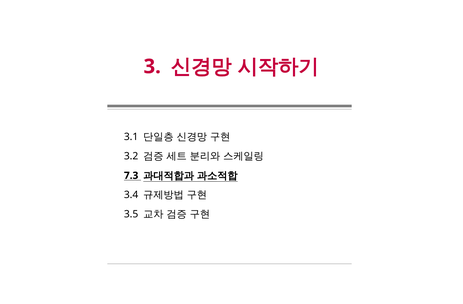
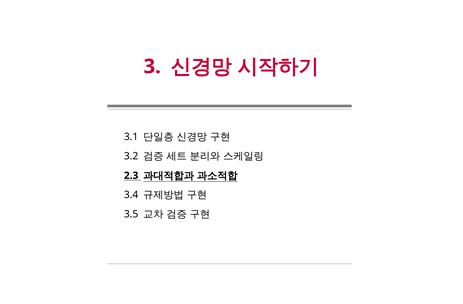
7.3: 7.3 -> 2.3
